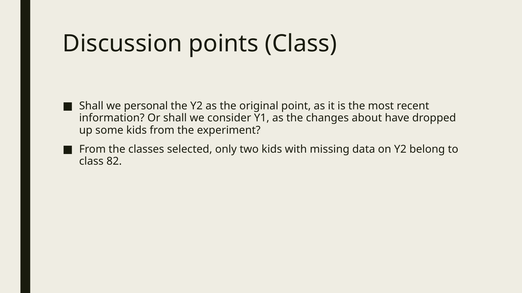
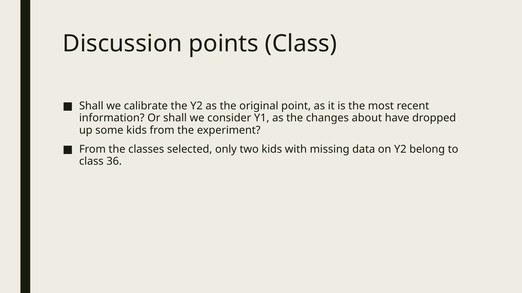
personal: personal -> calibrate
82: 82 -> 36
